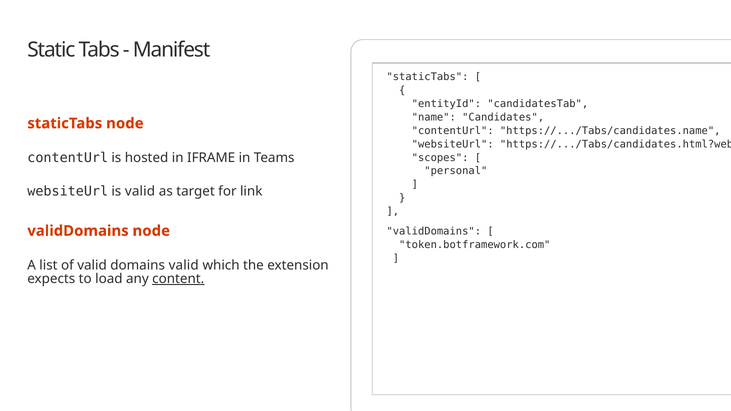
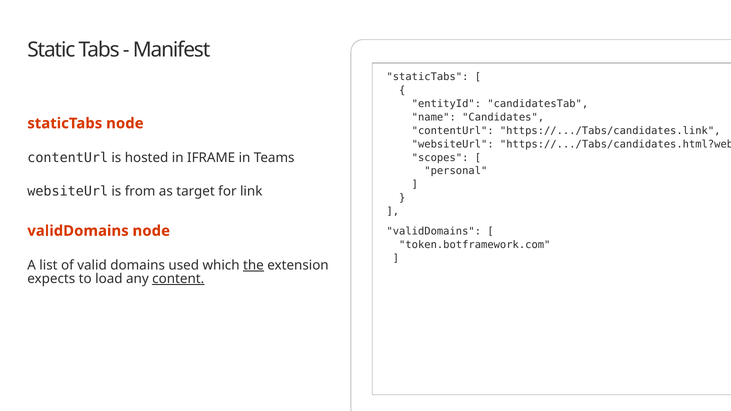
https://.../Tabs/candidates.name: https://.../Tabs/candidates.name -> https://.../Tabs/candidates.link
is valid: valid -> from
domains valid: valid -> used
the underline: none -> present
